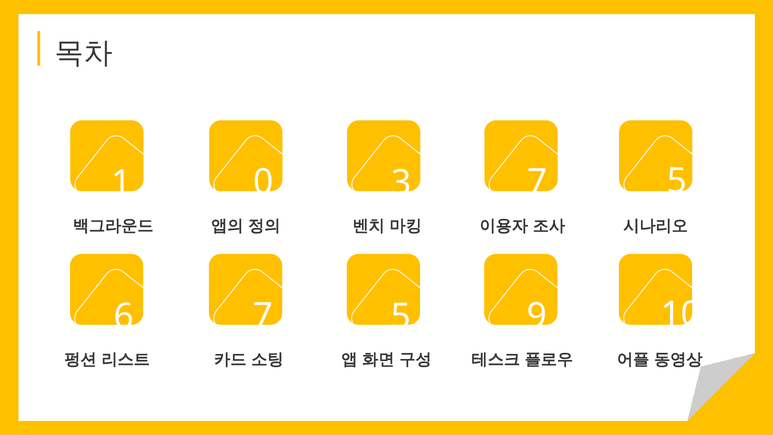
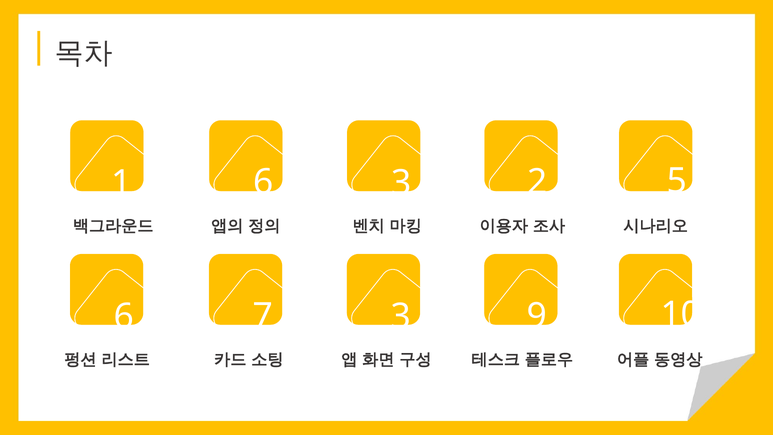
1 0: 0 -> 6
3 7: 7 -> 2
7 5: 5 -> 3
